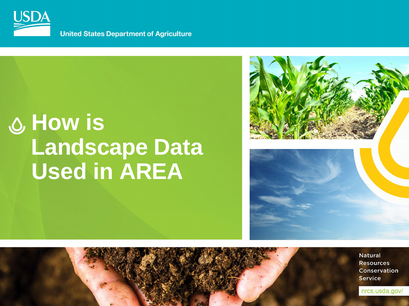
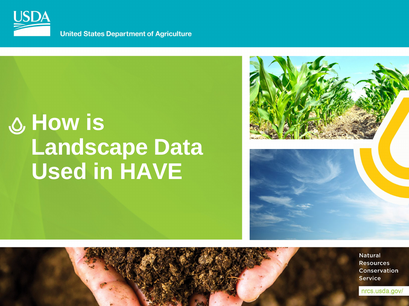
AREA: AREA -> HAVE
